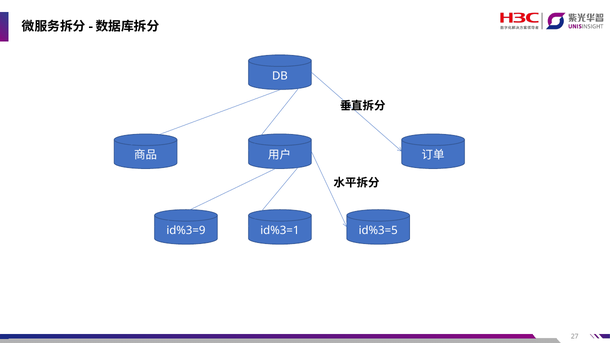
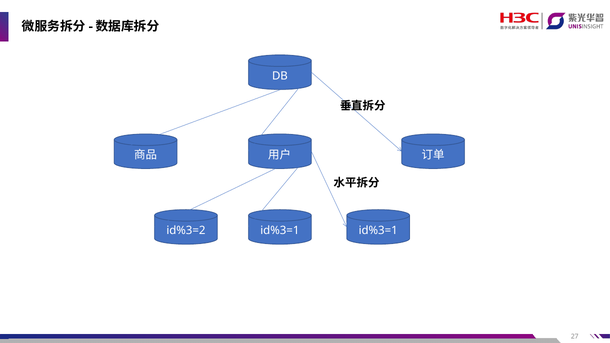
id%3=9: id%3=9 -> id%3=2
id%3=1 id%3=5: id%3=5 -> id%3=1
